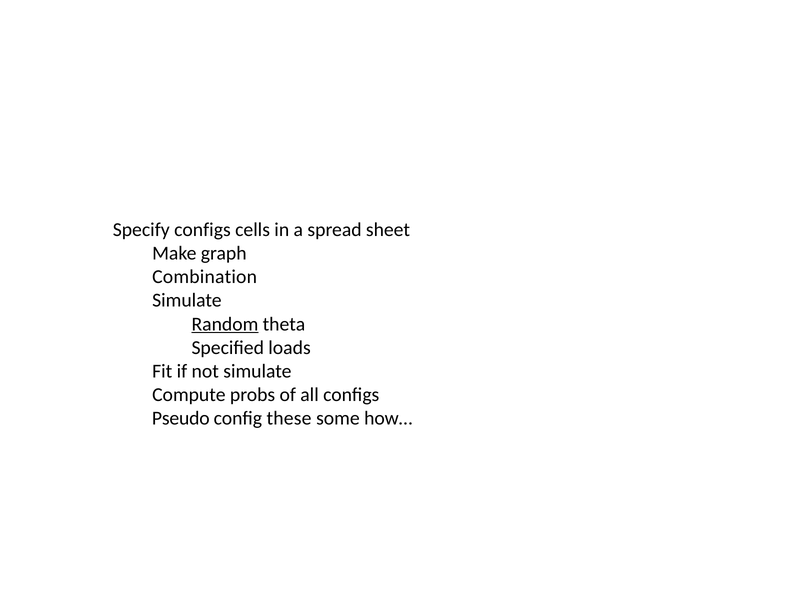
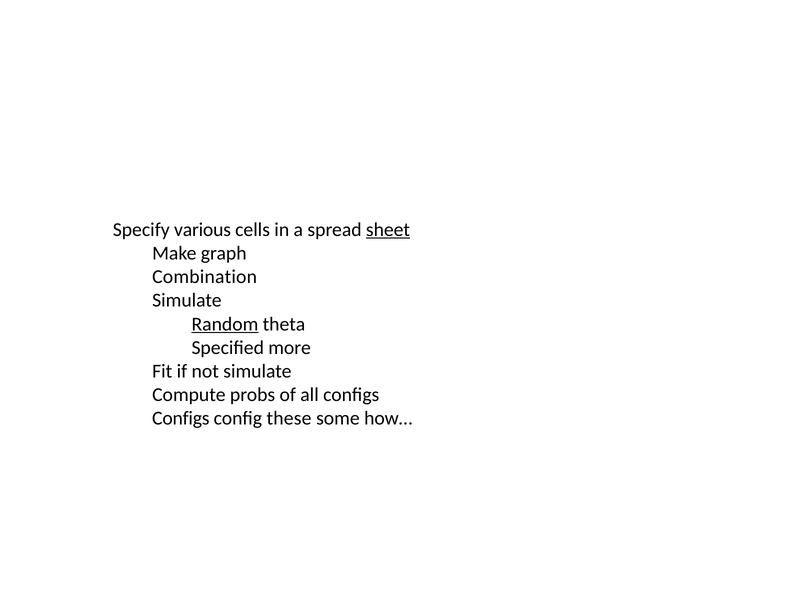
Specify configs: configs -> various
sheet underline: none -> present
loads: loads -> more
Pseudo at (181, 419): Pseudo -> Configs
